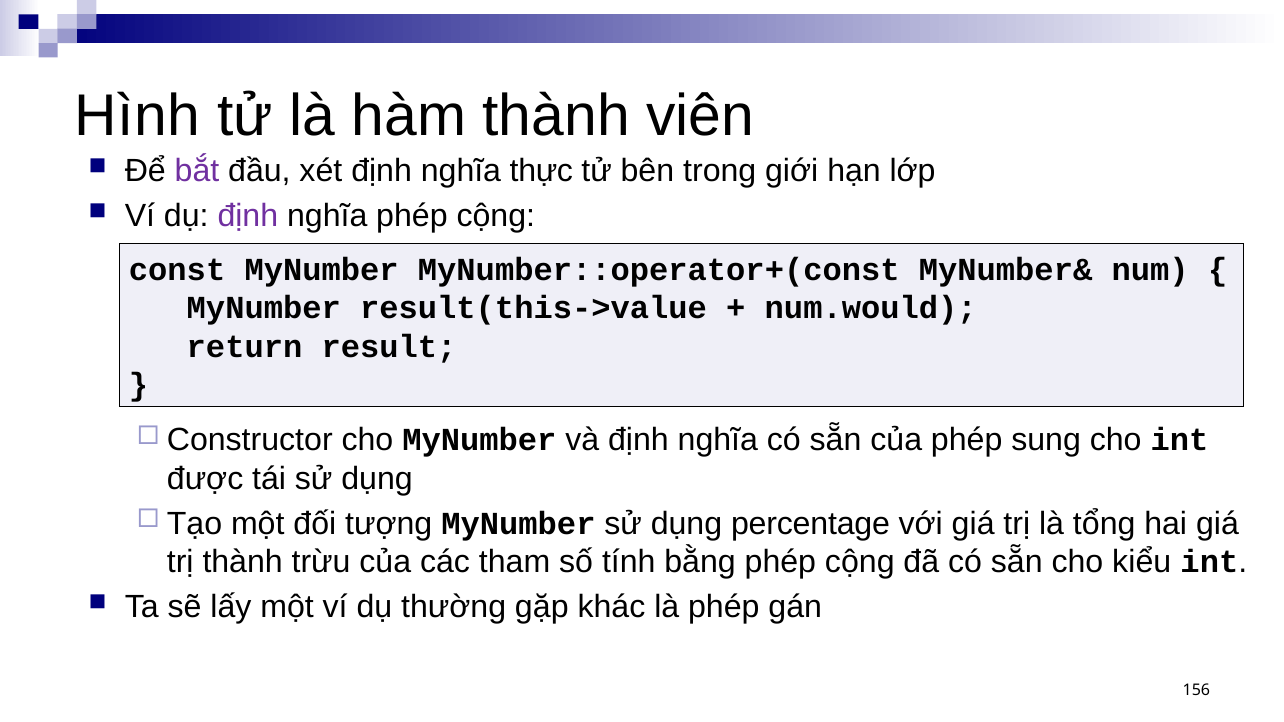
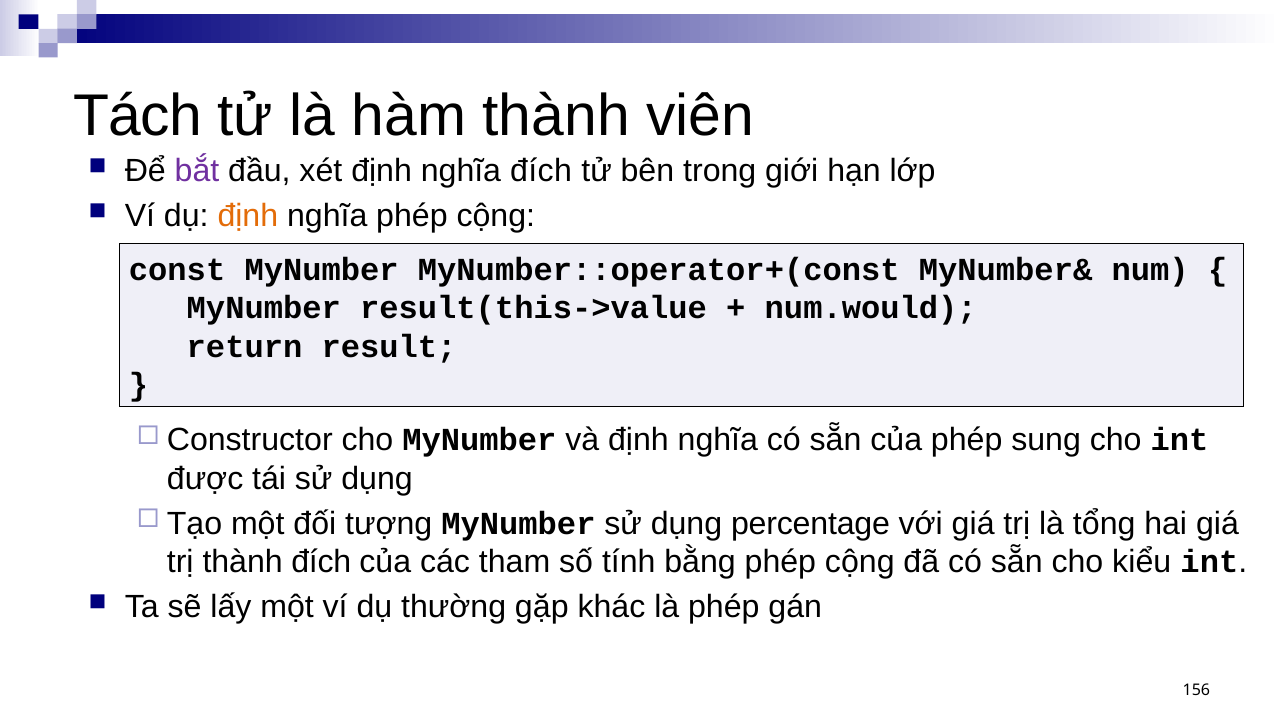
Hình: Hình -> Tách
nghĩa thực: thực -> đích
định at (248, 216) colour: purple -> orange
thành trừu: trừu -> đích
